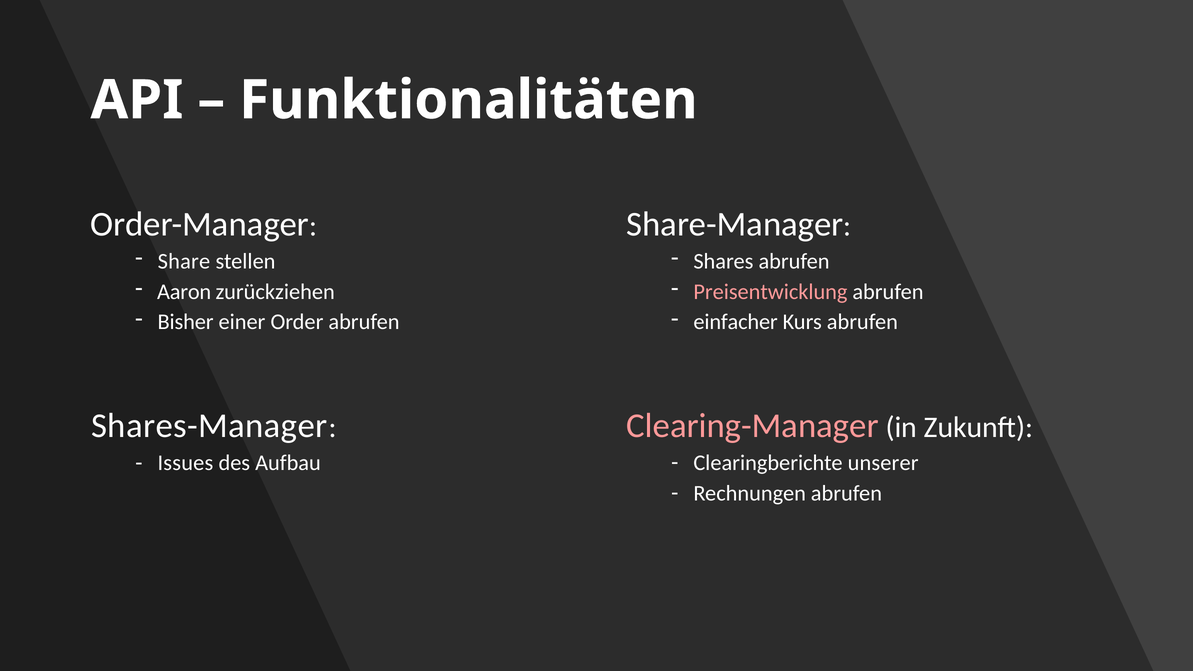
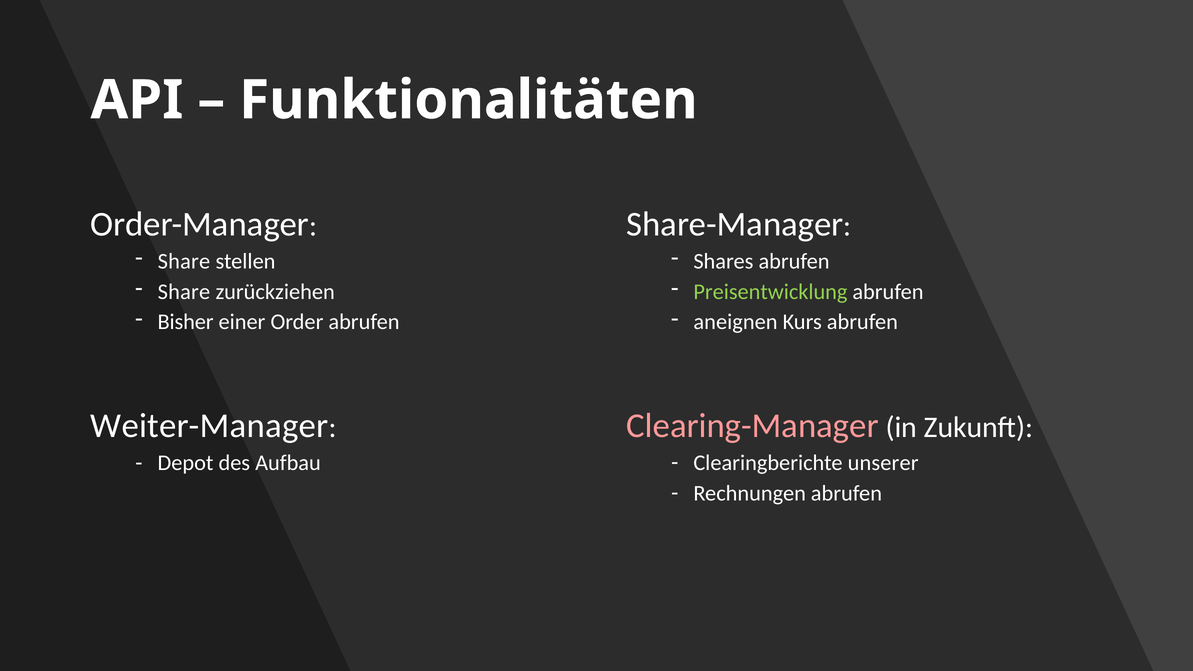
Aaron at (184, 292): Aaron -> Share
Preisentwicklung colour: pink -> light green
einfacher: einfacher -> aneignen
Shares-Manager: Shares-Manager -> Weiter-Manager
Issues: Issues -> Depot
